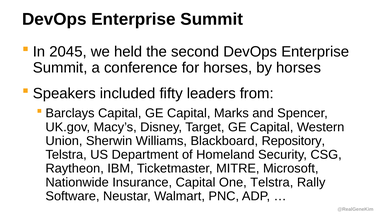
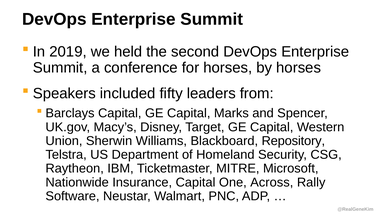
2045: 2045 -> 2019
One Telstra: Telstra -> Across
